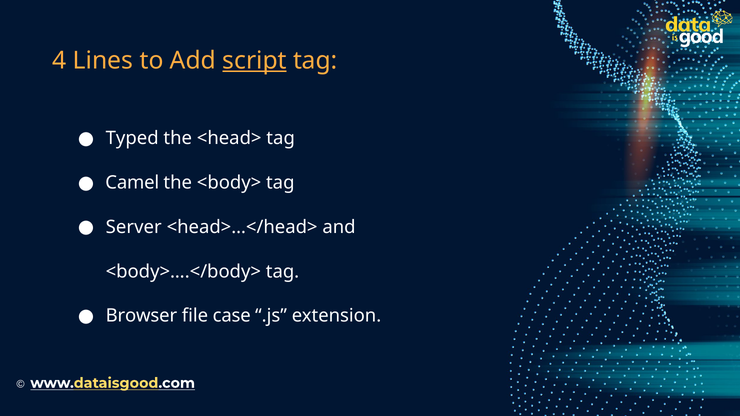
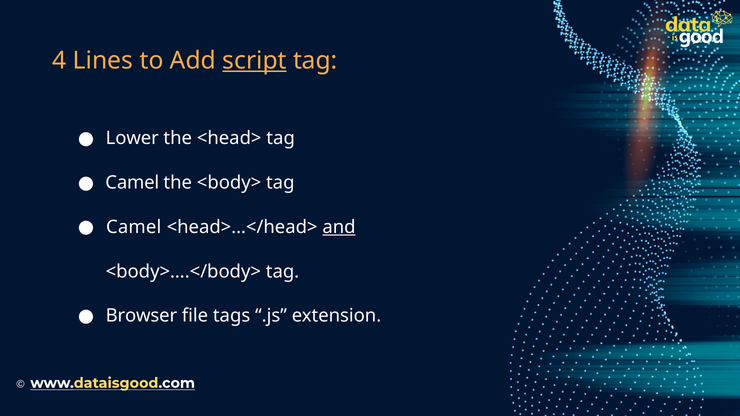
Typed: Typed -> Lower
Server at (134, 227): Server -> Camel
and underline: none -> present
case: case -> tags
